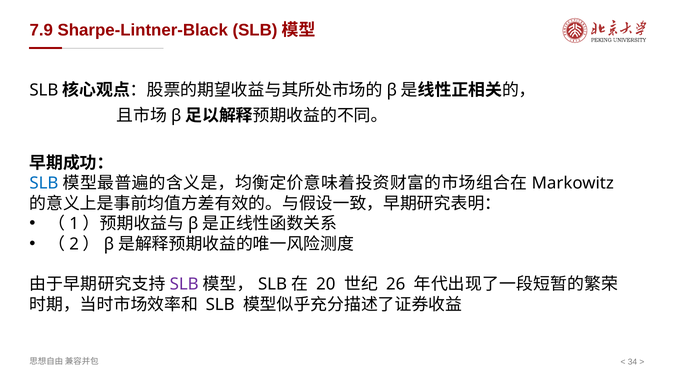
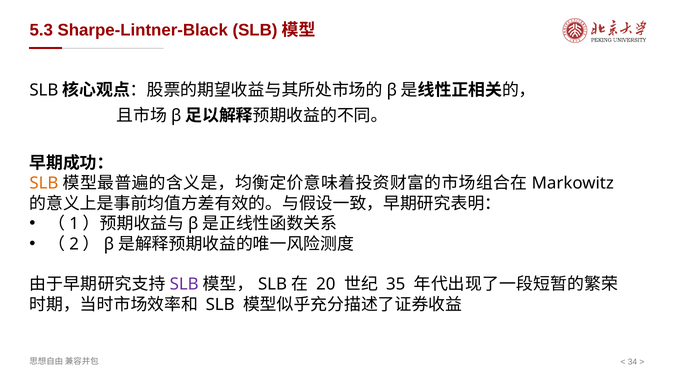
7.9: 7.9 -> 5.3
SLB at (44, 183) colour: blue -> orange
26: 26 -> 35
